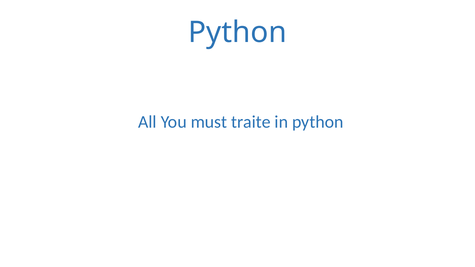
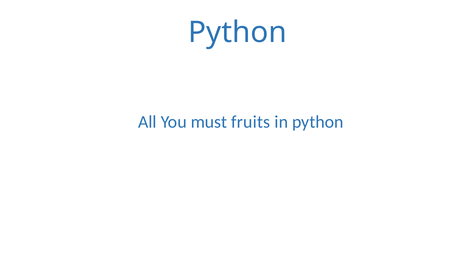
traite: traite -> fruits
